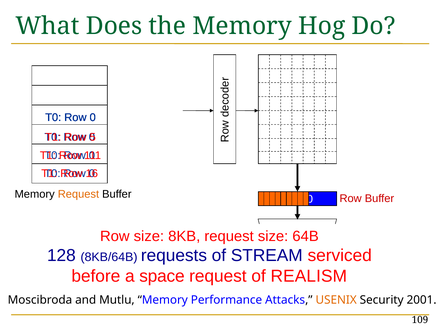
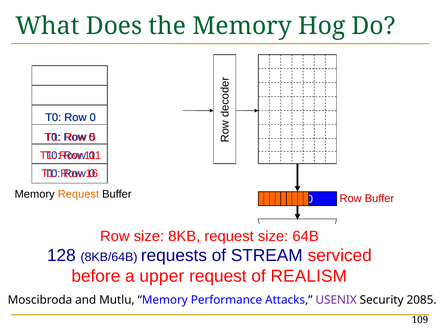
space: space -> upper
USENIX colour: orange -> purple
2001: 2001 -> 2085
